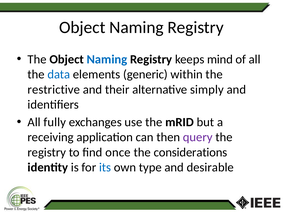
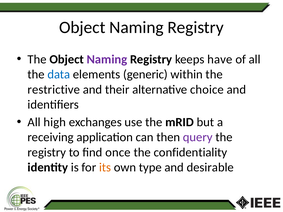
Naming at (107, 59) colour: blue -> purple
mind: mind -> have
simply: simply -> choice
fully: fully -> high
considerations: considerations -> confidentiality
its colour: blue -> orange
